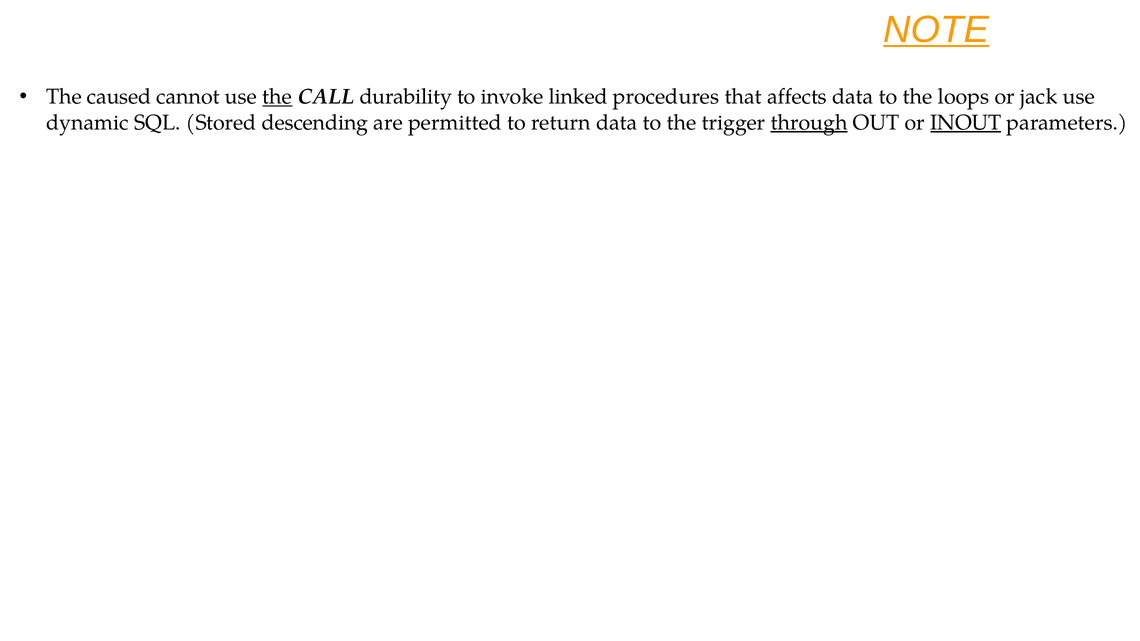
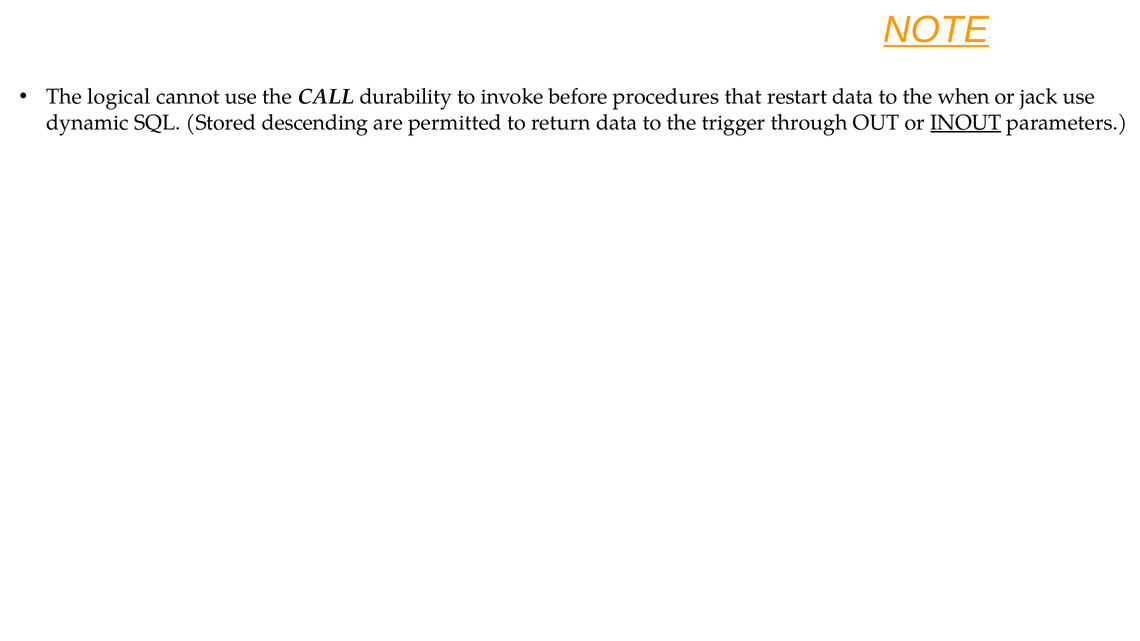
caused: caused -> logical
the at (277, 97) underline: present -> none
linked: linked -> before
affects: affects -> restart
loops: loops -> when
through underline: present -> none
